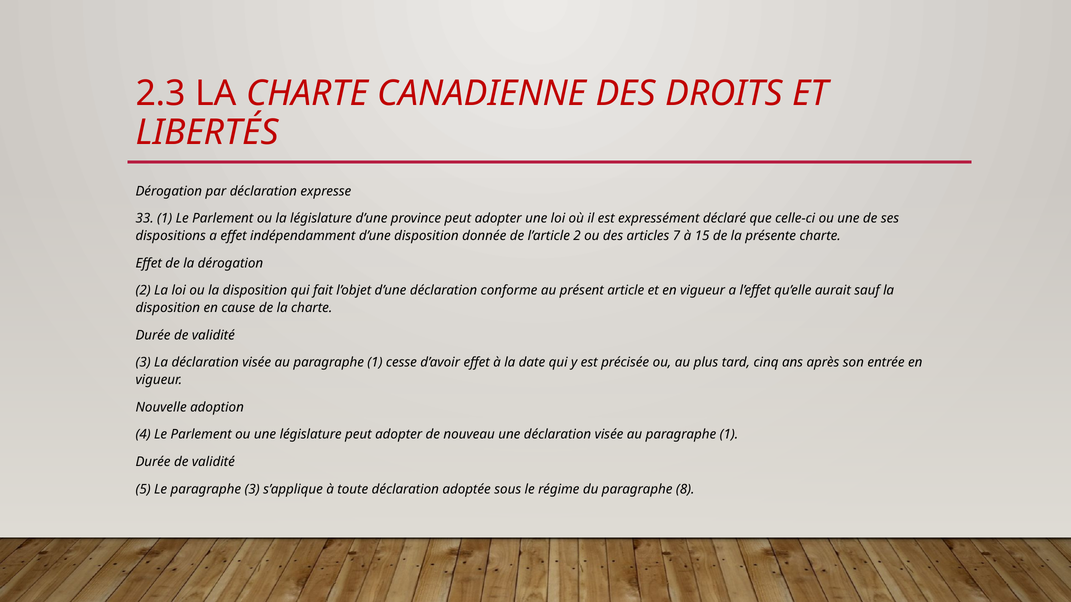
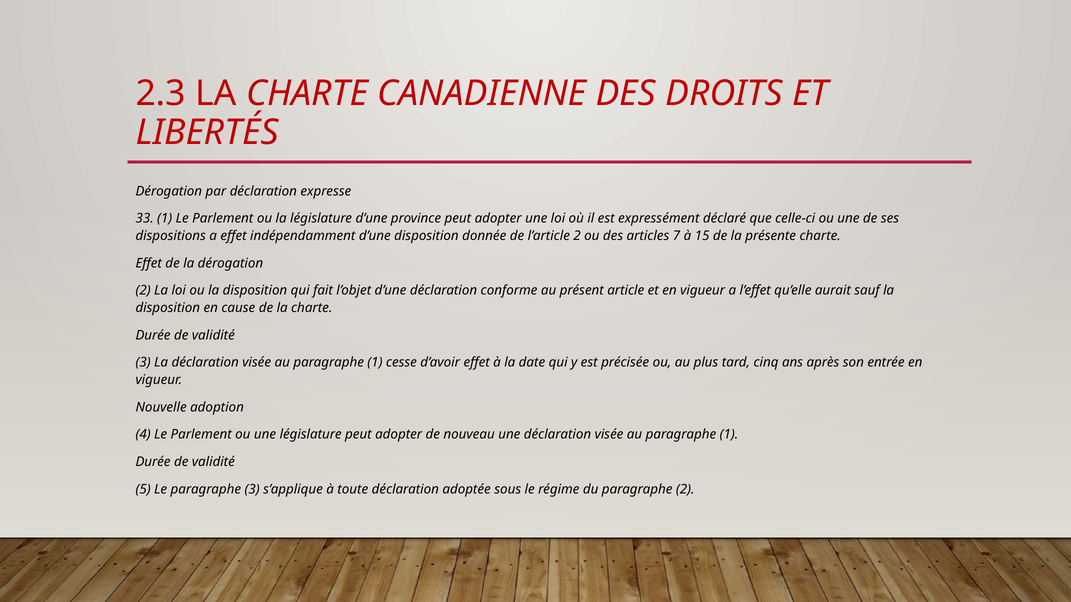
paragraphe 8: 8 -> 2
